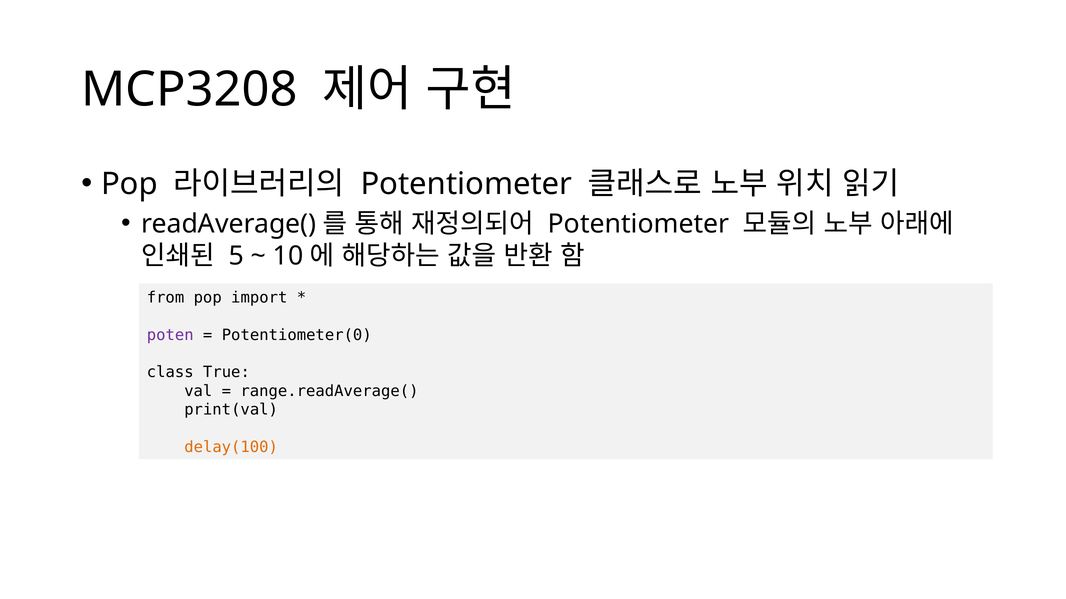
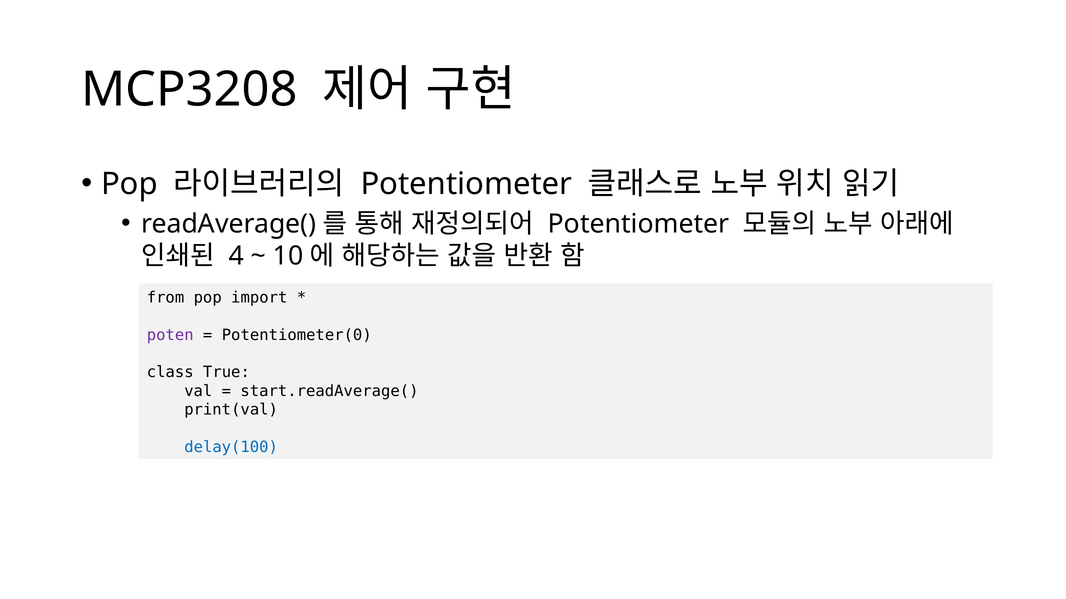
5: 5 -> 4
range.readAverage(: range.readAverage( -> start.readAverage(
delay(100 colour: orange -> blue
